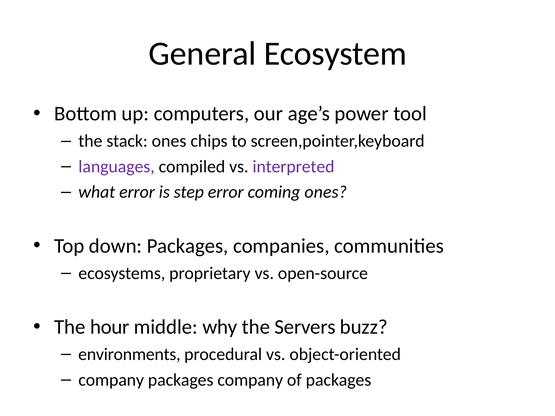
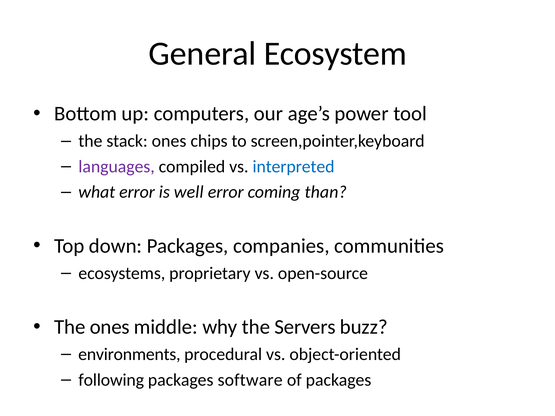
interpreted colour: purple -> blue
step: step -> well
coming ones: ones -> than
The hour: hour -> ones
company at (111, 380): company -> following
packages company: company -> software
